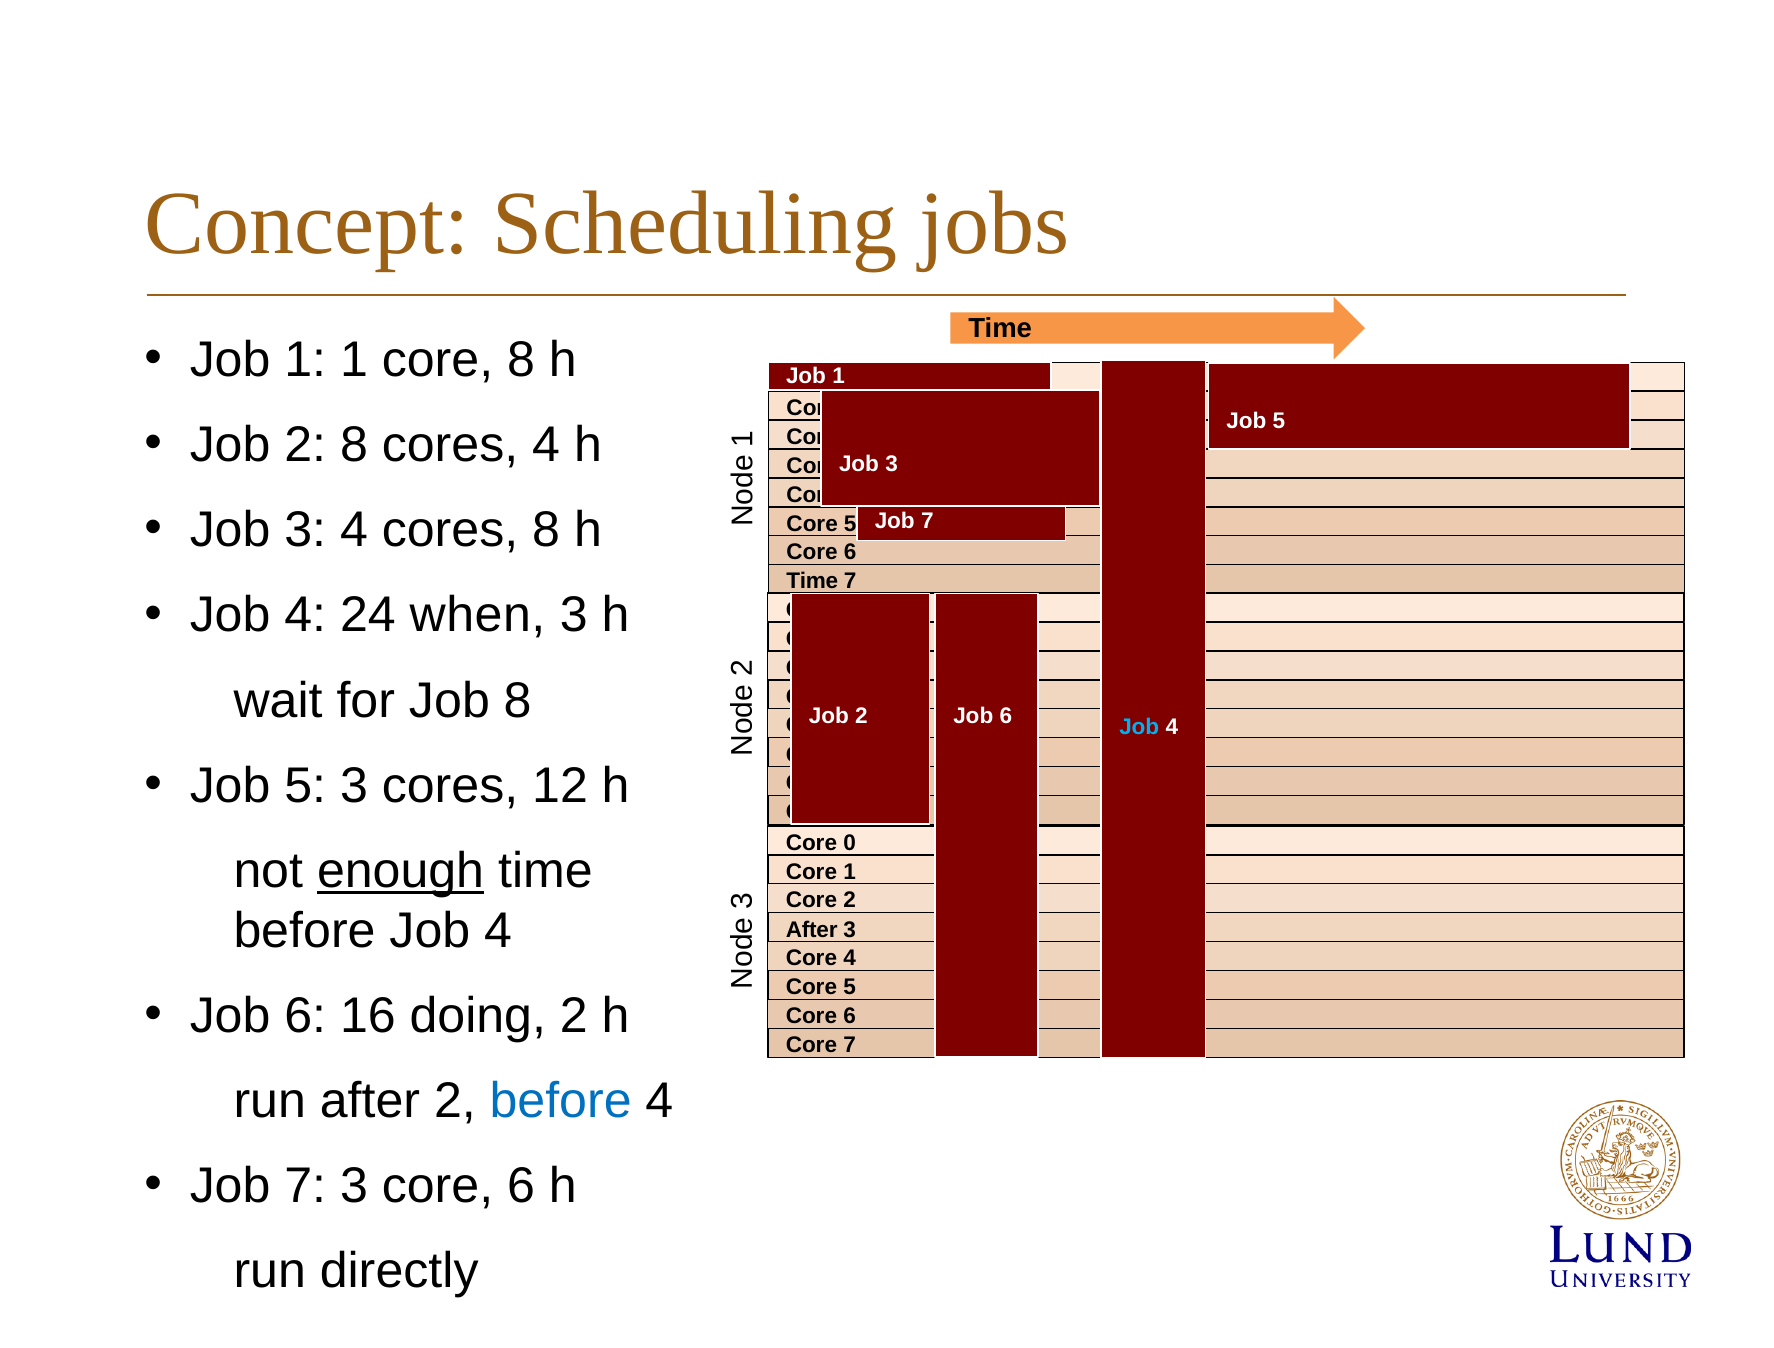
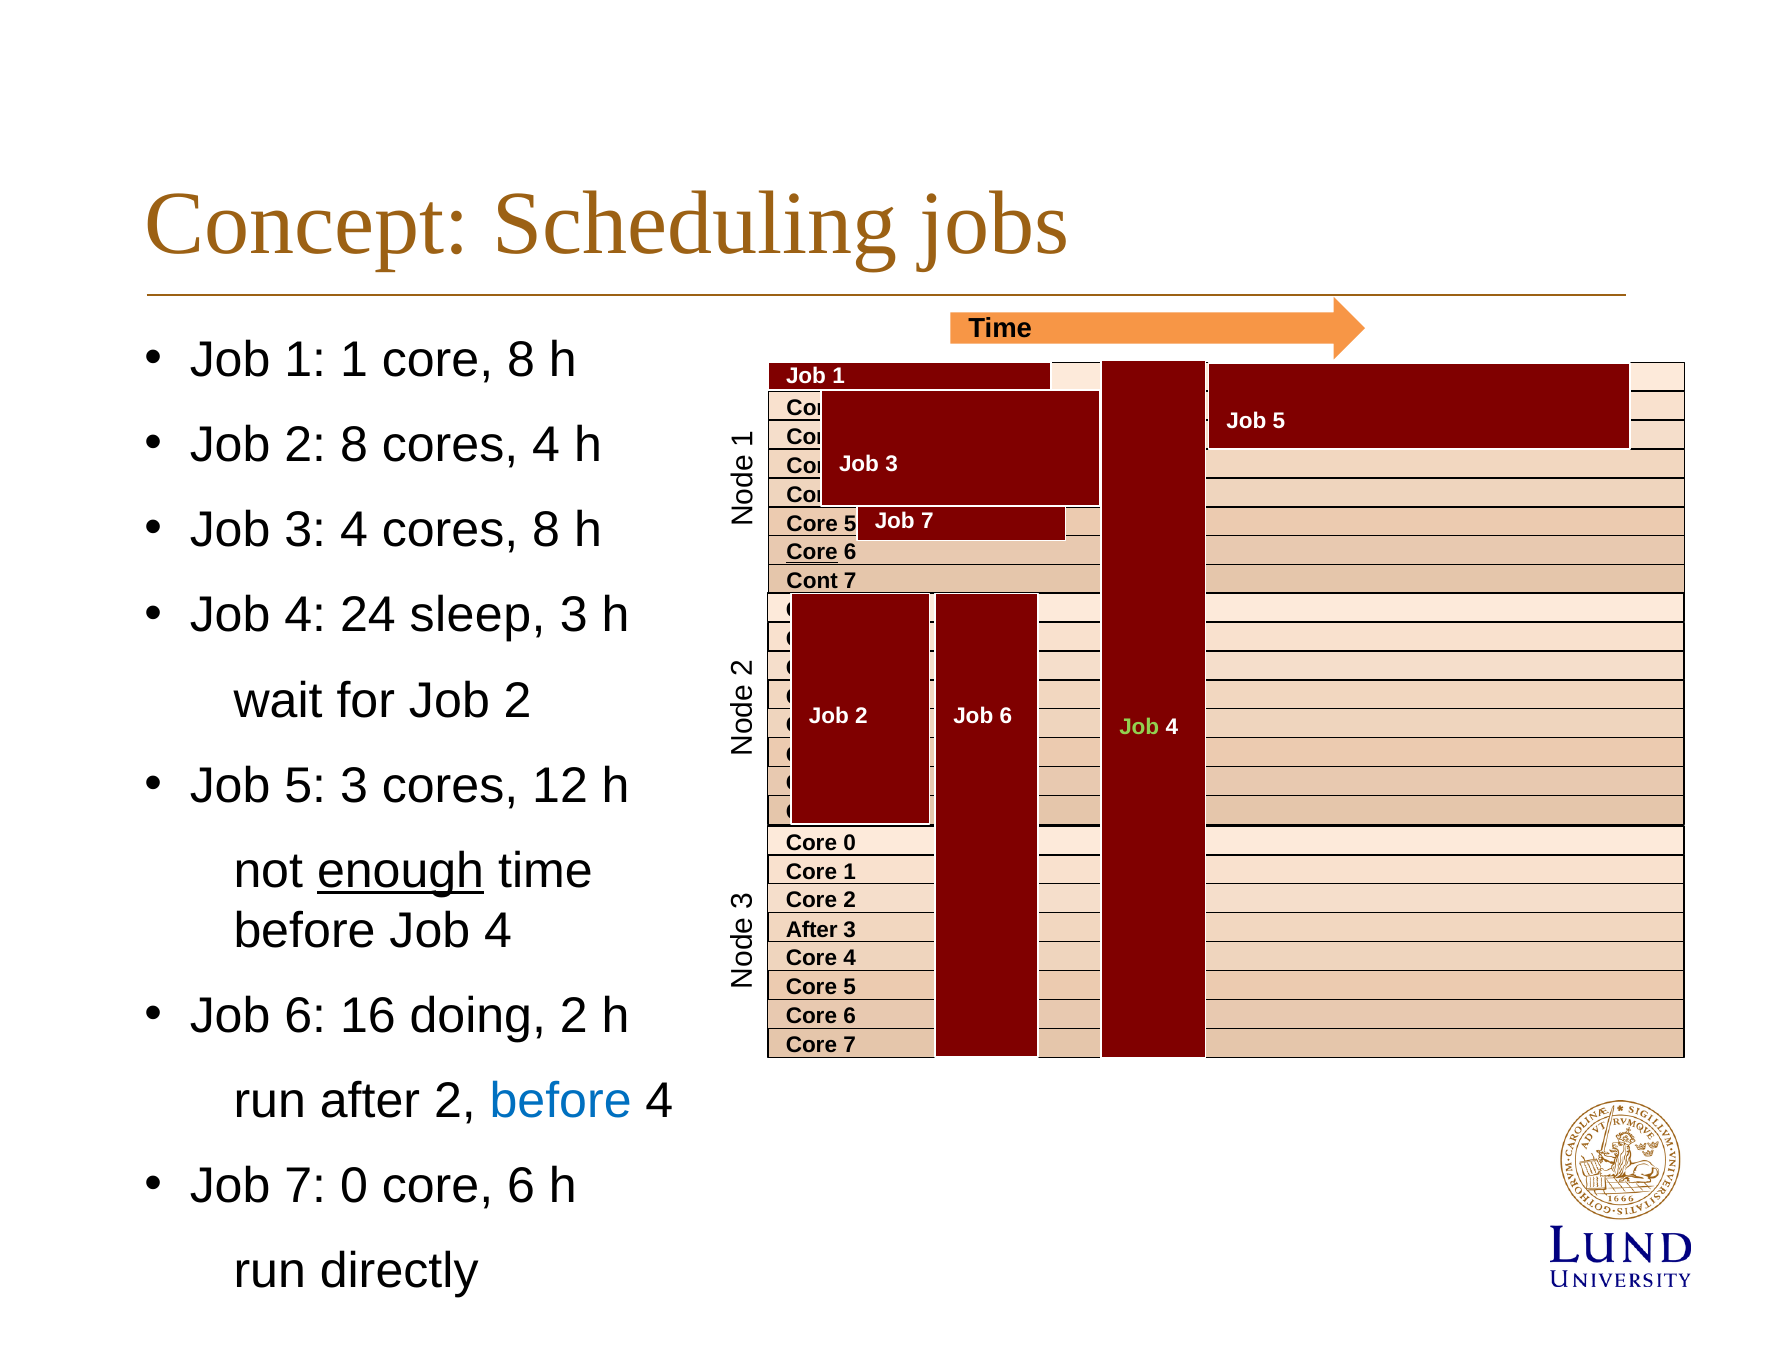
Core at (812, 553) underline: none -> present
Time at (812, 582): Time -> Cont
when: when -> sleep
for Job 8: 8 -> 2
Job at (1139, 727) colour: light blue -> light green
7 3: 3 -> 0
